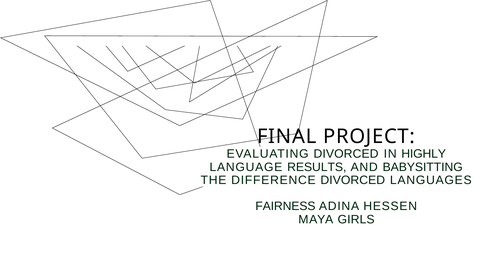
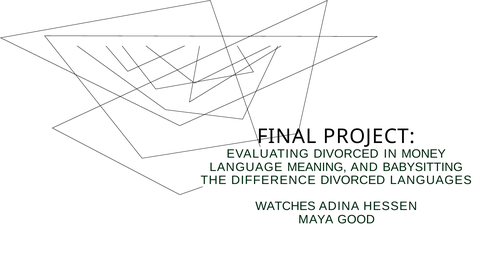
HIGHLY: HIGHLY -> MONEY
RESULTS: RESULTS -> MEANING
FAIRNESS: FAIRNESS -> WATCHES
GIRLS: GIRLS -> GOOD
